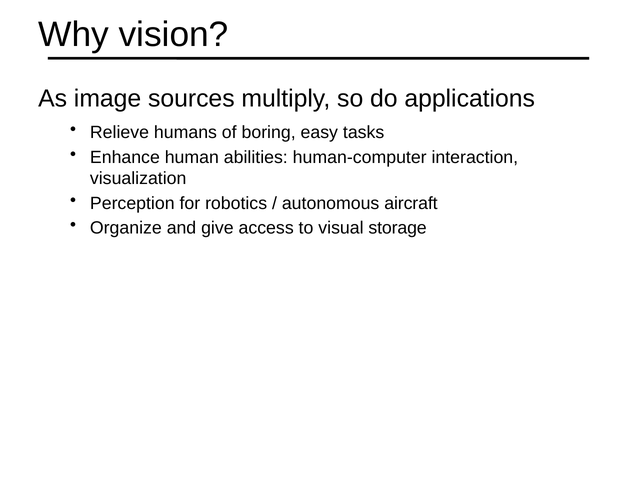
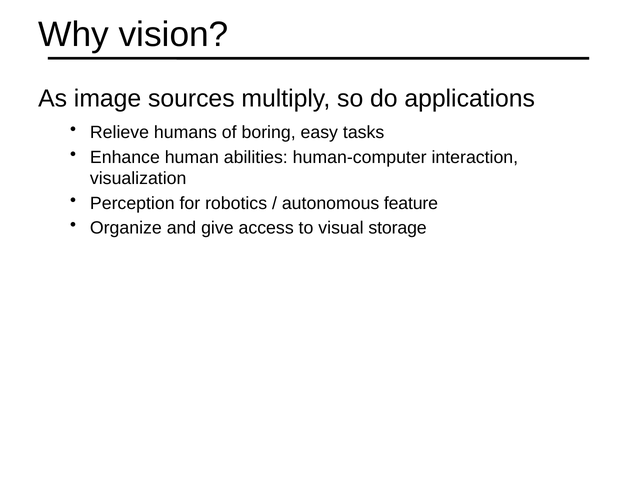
aircraft: aircraft -> feature
